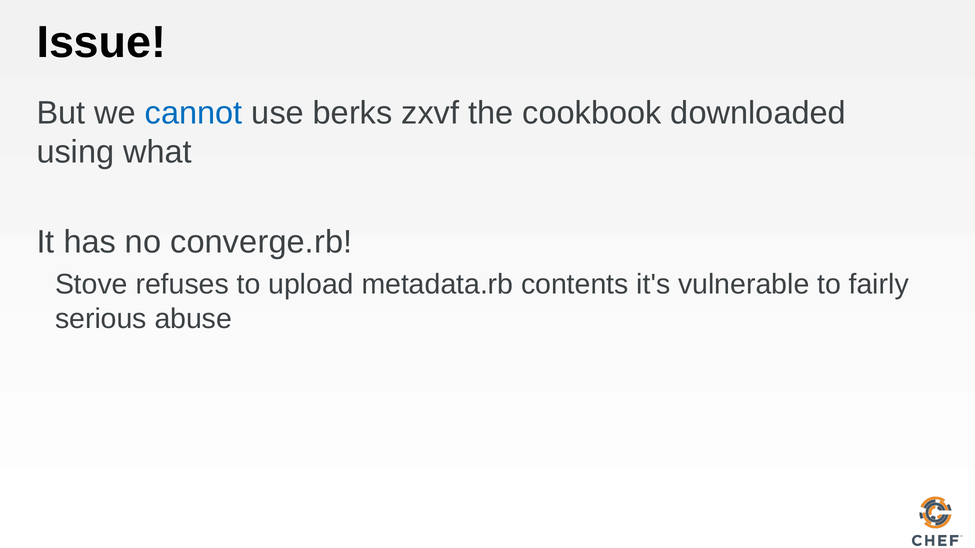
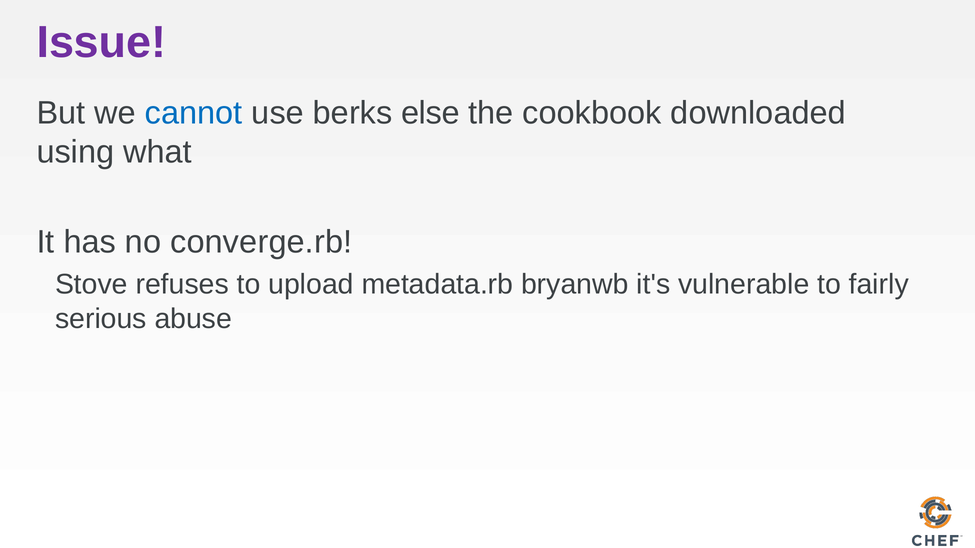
Issue colour: black -> purple
zxvf: zxvf -> else
contents: contents -> bryanwb
